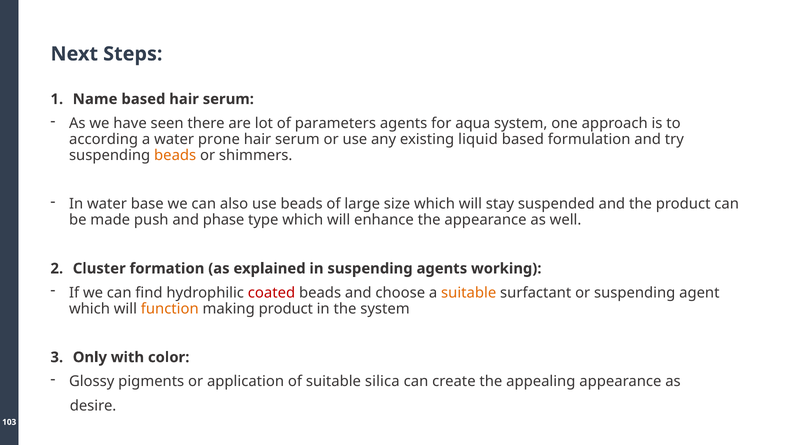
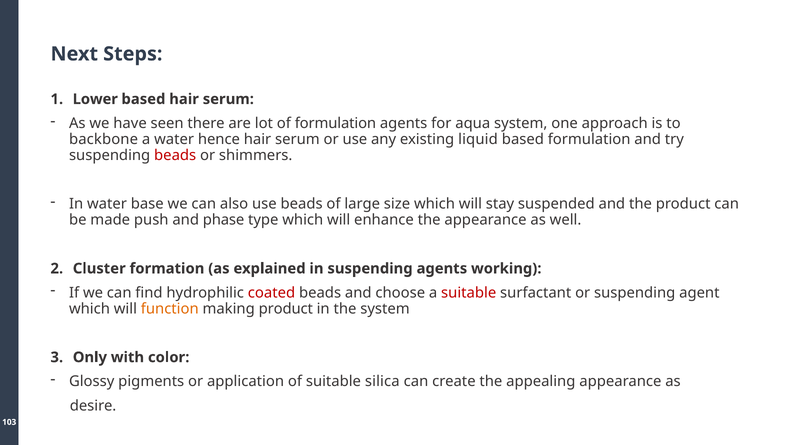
Name: Name -> Lower
of parameters: parameters -> formulation
according: according -> backbone
prone: prone -> hence
beads at (175, 156) colour: orange -> red
suitable at (469, 293) colour: orange -> red
